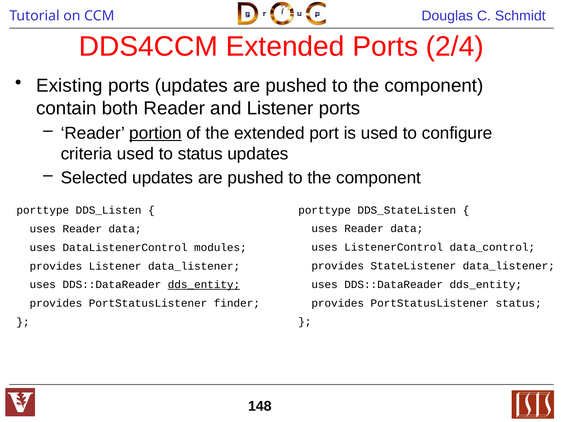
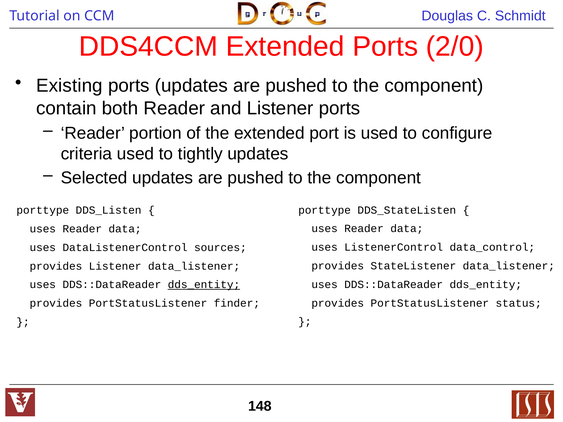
2/4: 2/4 -> 2/0
portion underline: present -> none
to status: status -> tightly
modules: modules -> sources
